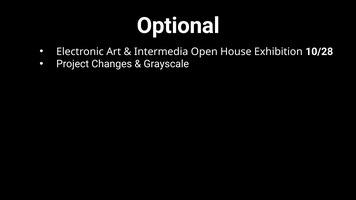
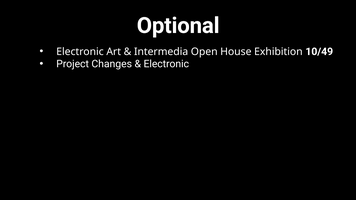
10/28: 10/28 -> 10/49
Grayscale at (166, 64): Grayscale -> Electronic
